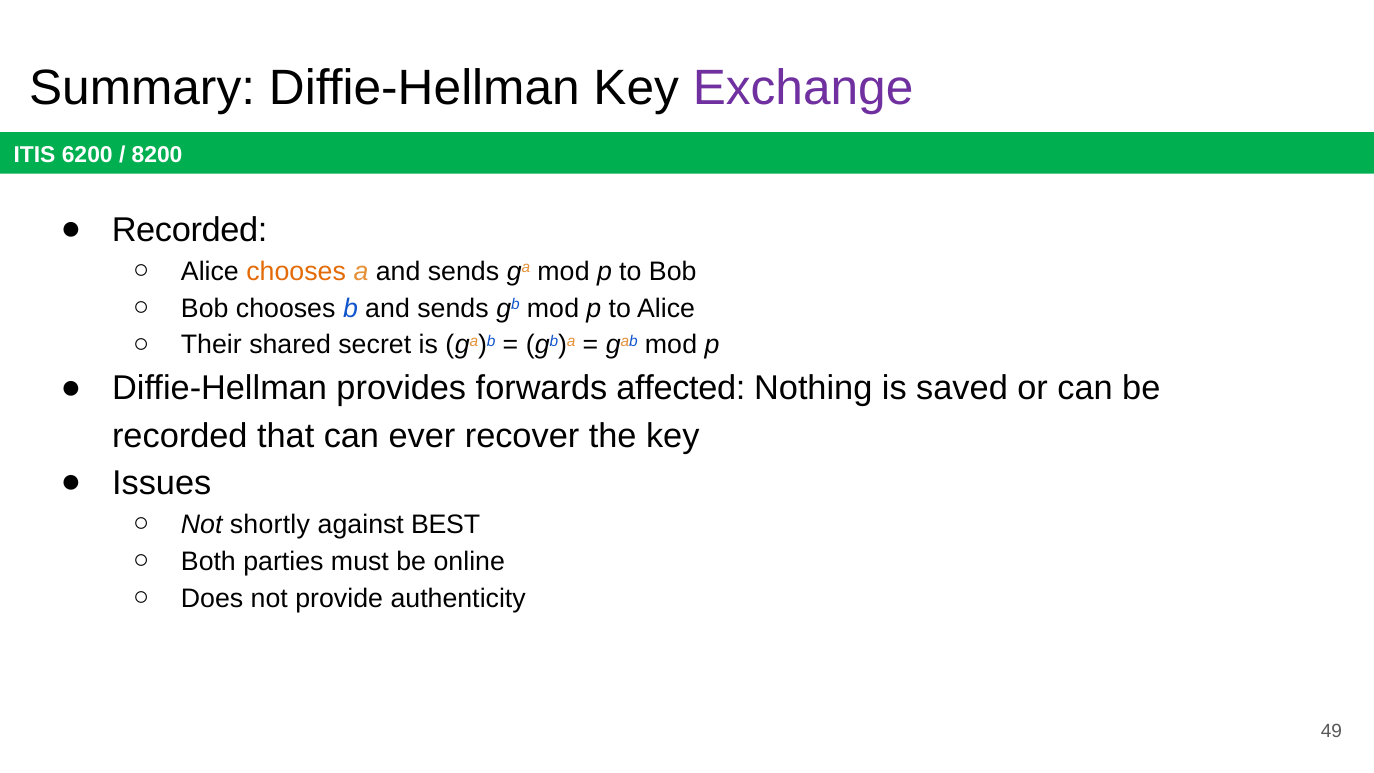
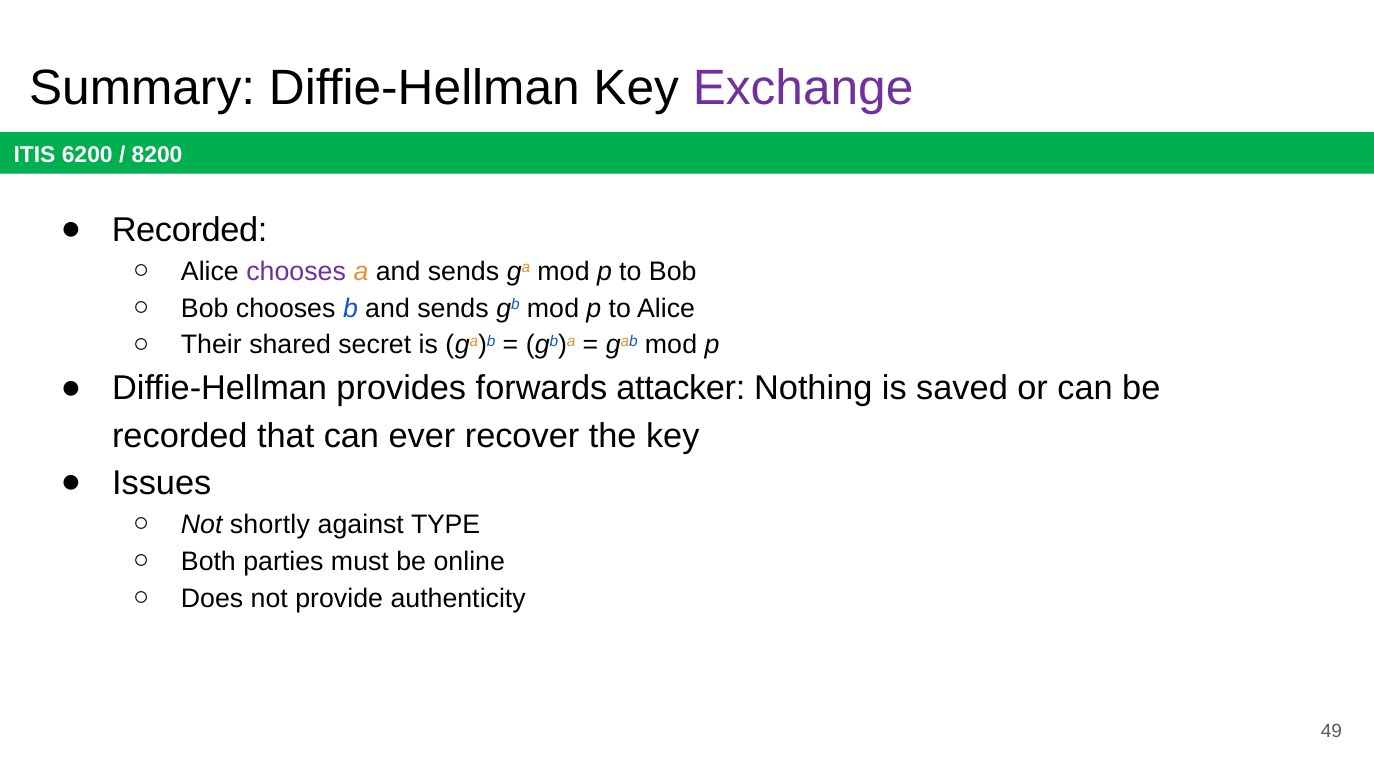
chooses at (296, 271) colour: orange -> purple
affected: affected -> attacker
BEST: BEST -> TYPE
